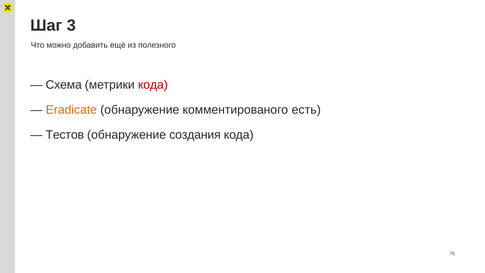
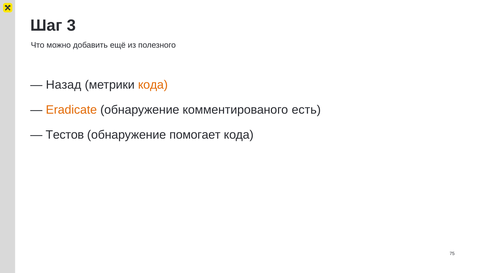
Схема: Схема -> Назад
кода at (153, 85) colour: red -> orange
создания: создания -> помогает
